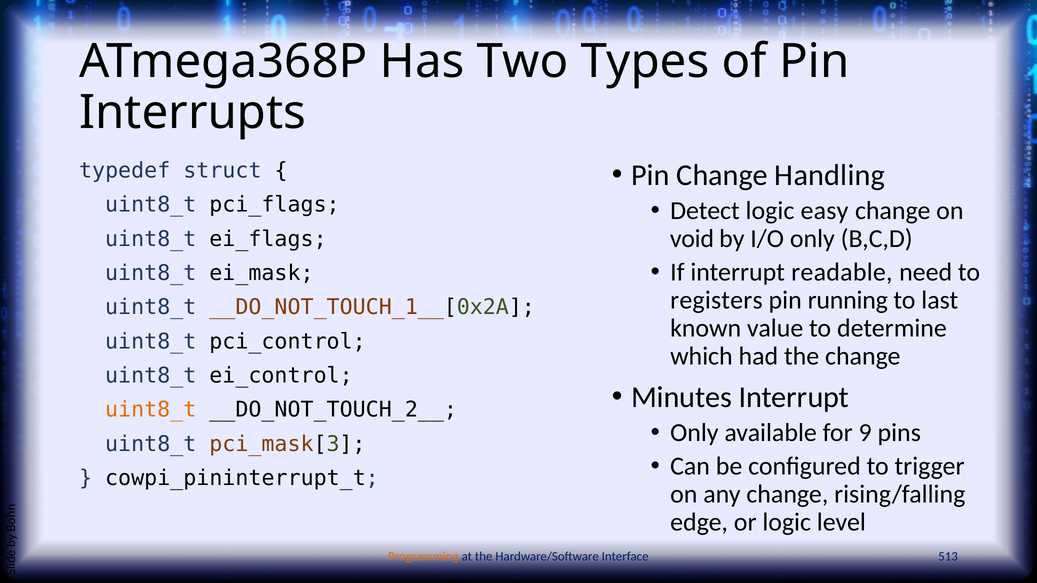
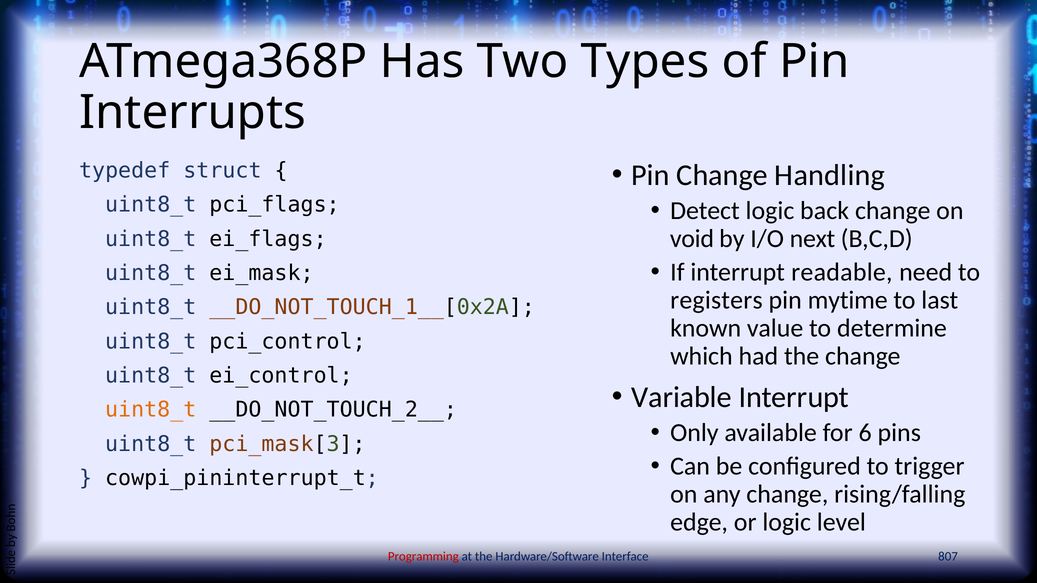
easy: easy -> back
I/O only: only -> next
running: running -> mytime
Minutes: Minutes -> Variable
9: 9 -> 6
Programming colour: orange -> red
513: 513 -> 807
